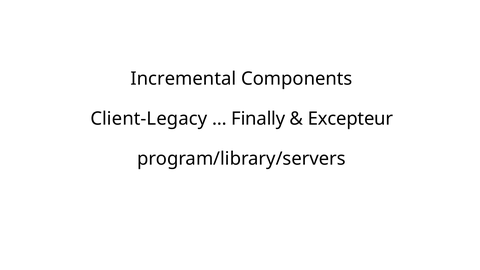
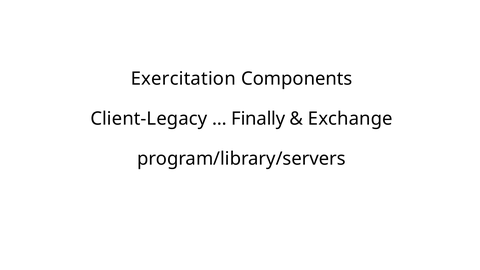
Incremental: Incremental -> Exercitation
Excepteur: Excepteur -> Exchange
